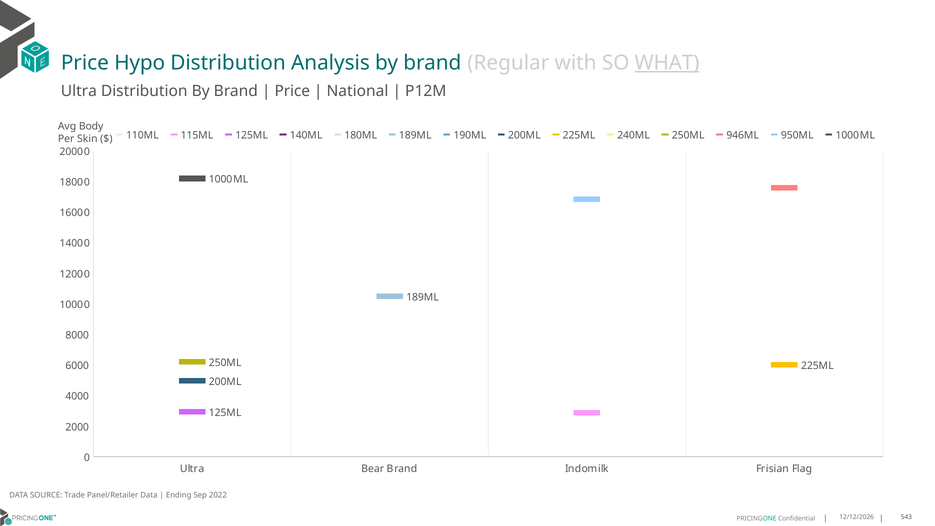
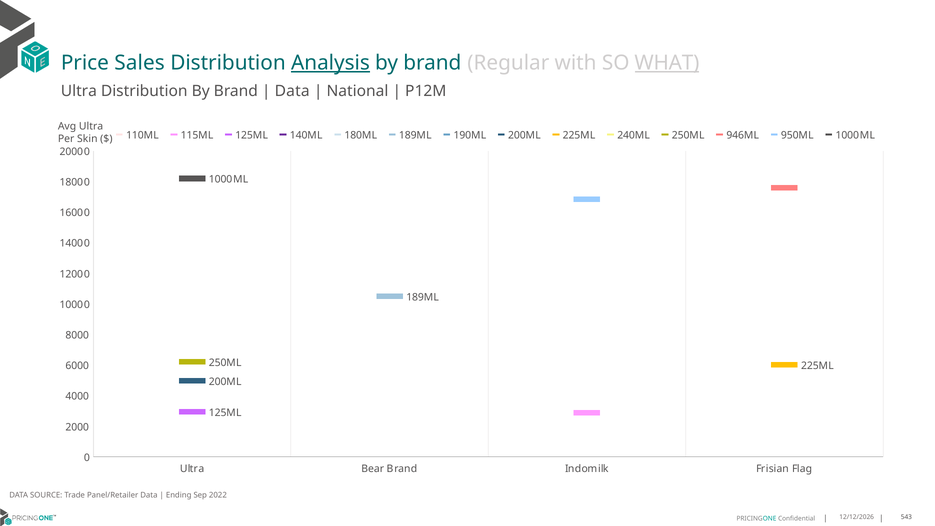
Hypo: Hypo -> Sales
Analysis underline: none -> present
Price at (292, 91): Price -> Data
Avg Body: Body -> Ultra
